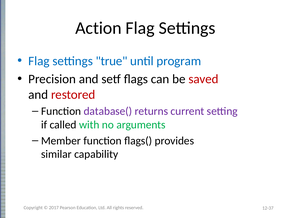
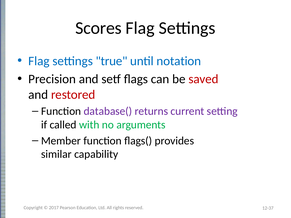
Action: Action -> Scores
program: program -> notation
